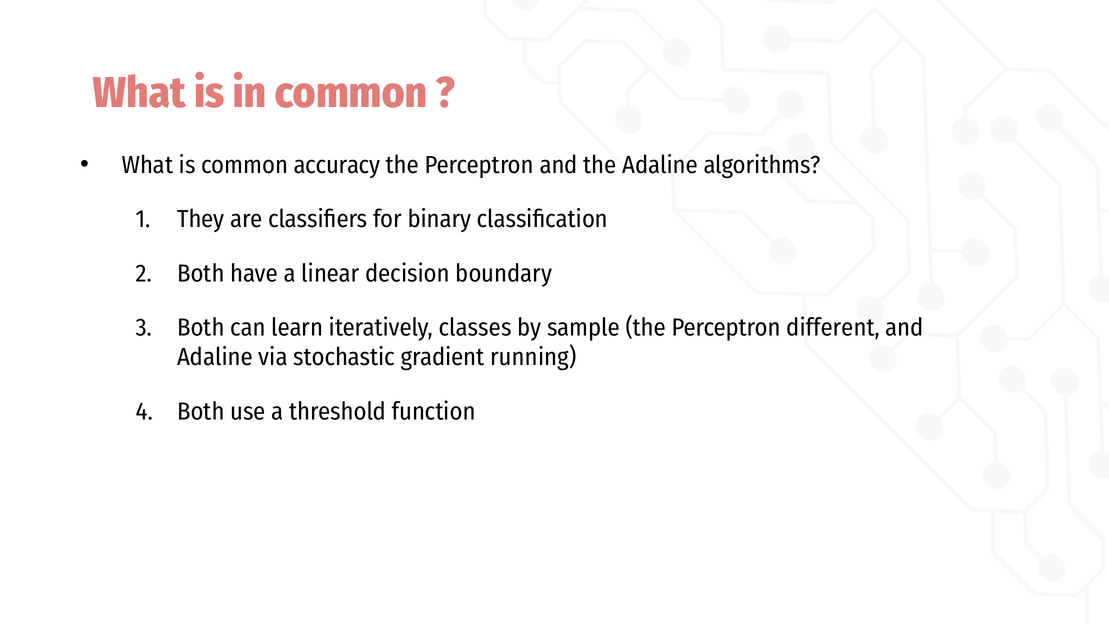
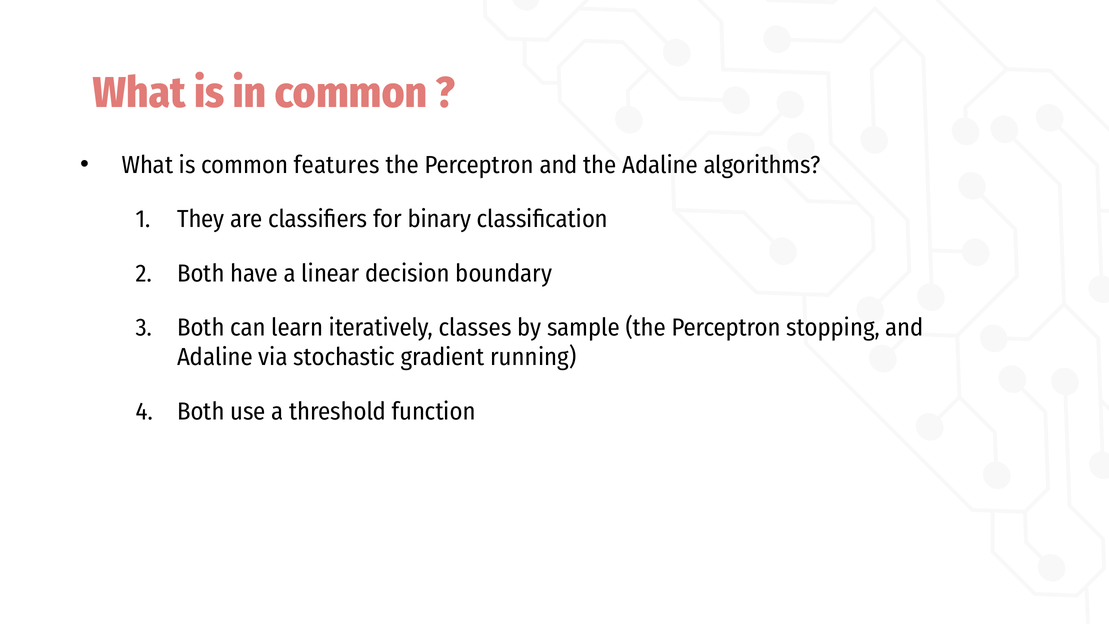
accuracy: accuracy -> features
different: different -> stopping
